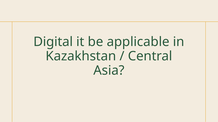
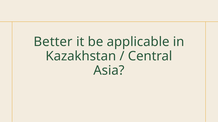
Digital at (53, 42): Digital -> Better
